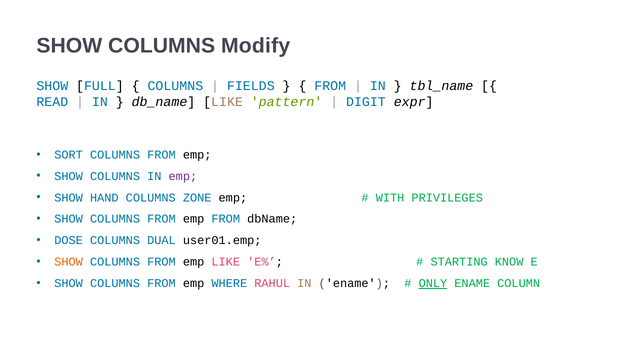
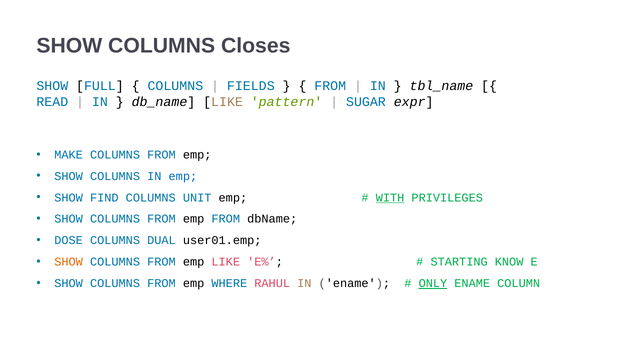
Modify: Modify -> Closes
DIGIT: DIGIT -> SUGAR
SORT: SORT -> MAKE
emp at (183, 176) colour: purple -> blue
HAND: HAND -> FIND
ZONE: ZONE -> UNIT
WITH underline: none -> present
